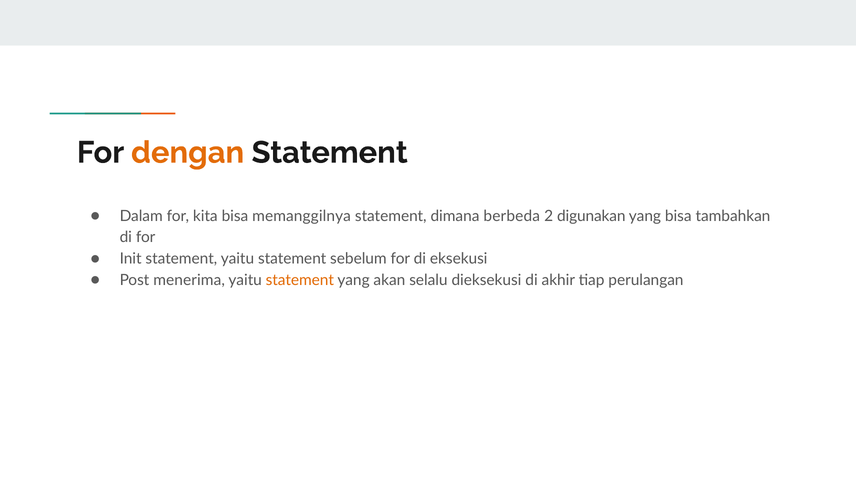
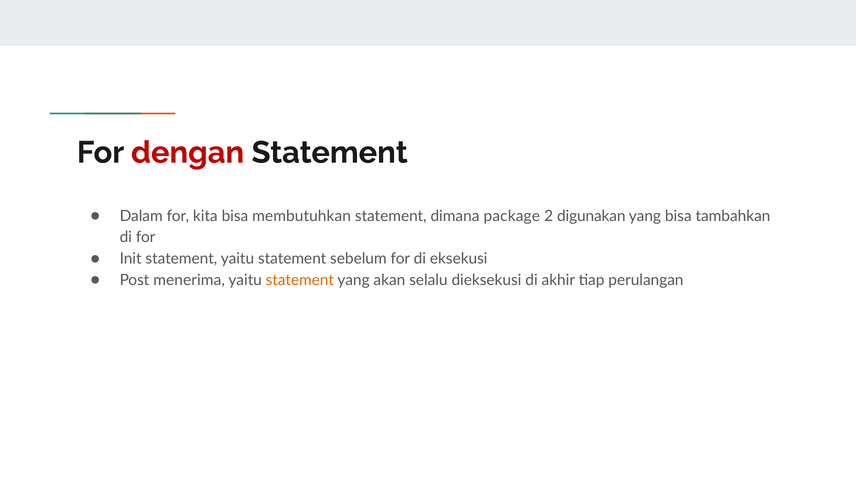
dengan colour: orange -> red
memanggilnya: memanggilnya -> membutuhkan
berbeda: berbeda -> package
